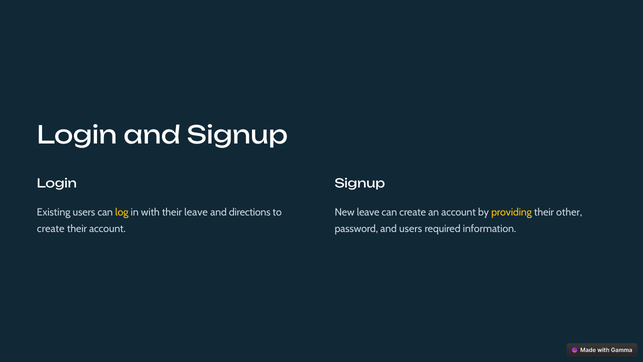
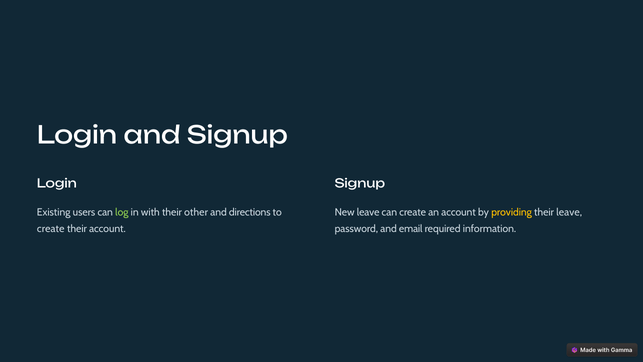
log colour: yellow -> light green
their leave: leave -> other
their other: other -> leave
and users: users -> email
